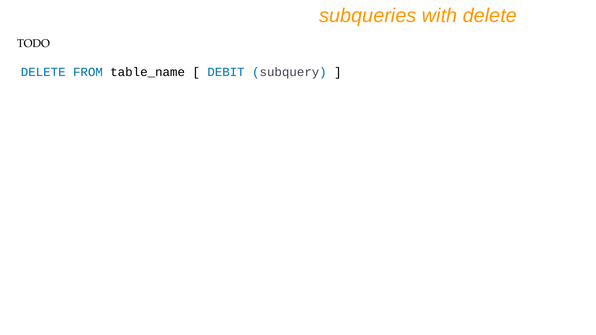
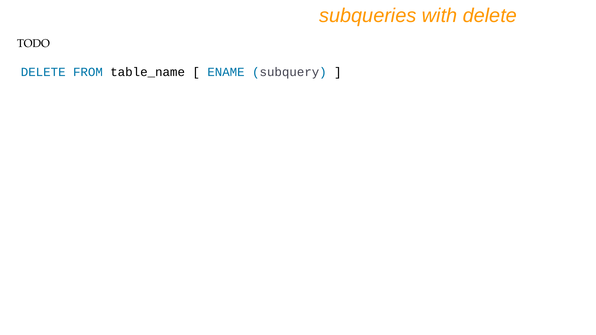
DEBIT: DEBIT -> ENAME
